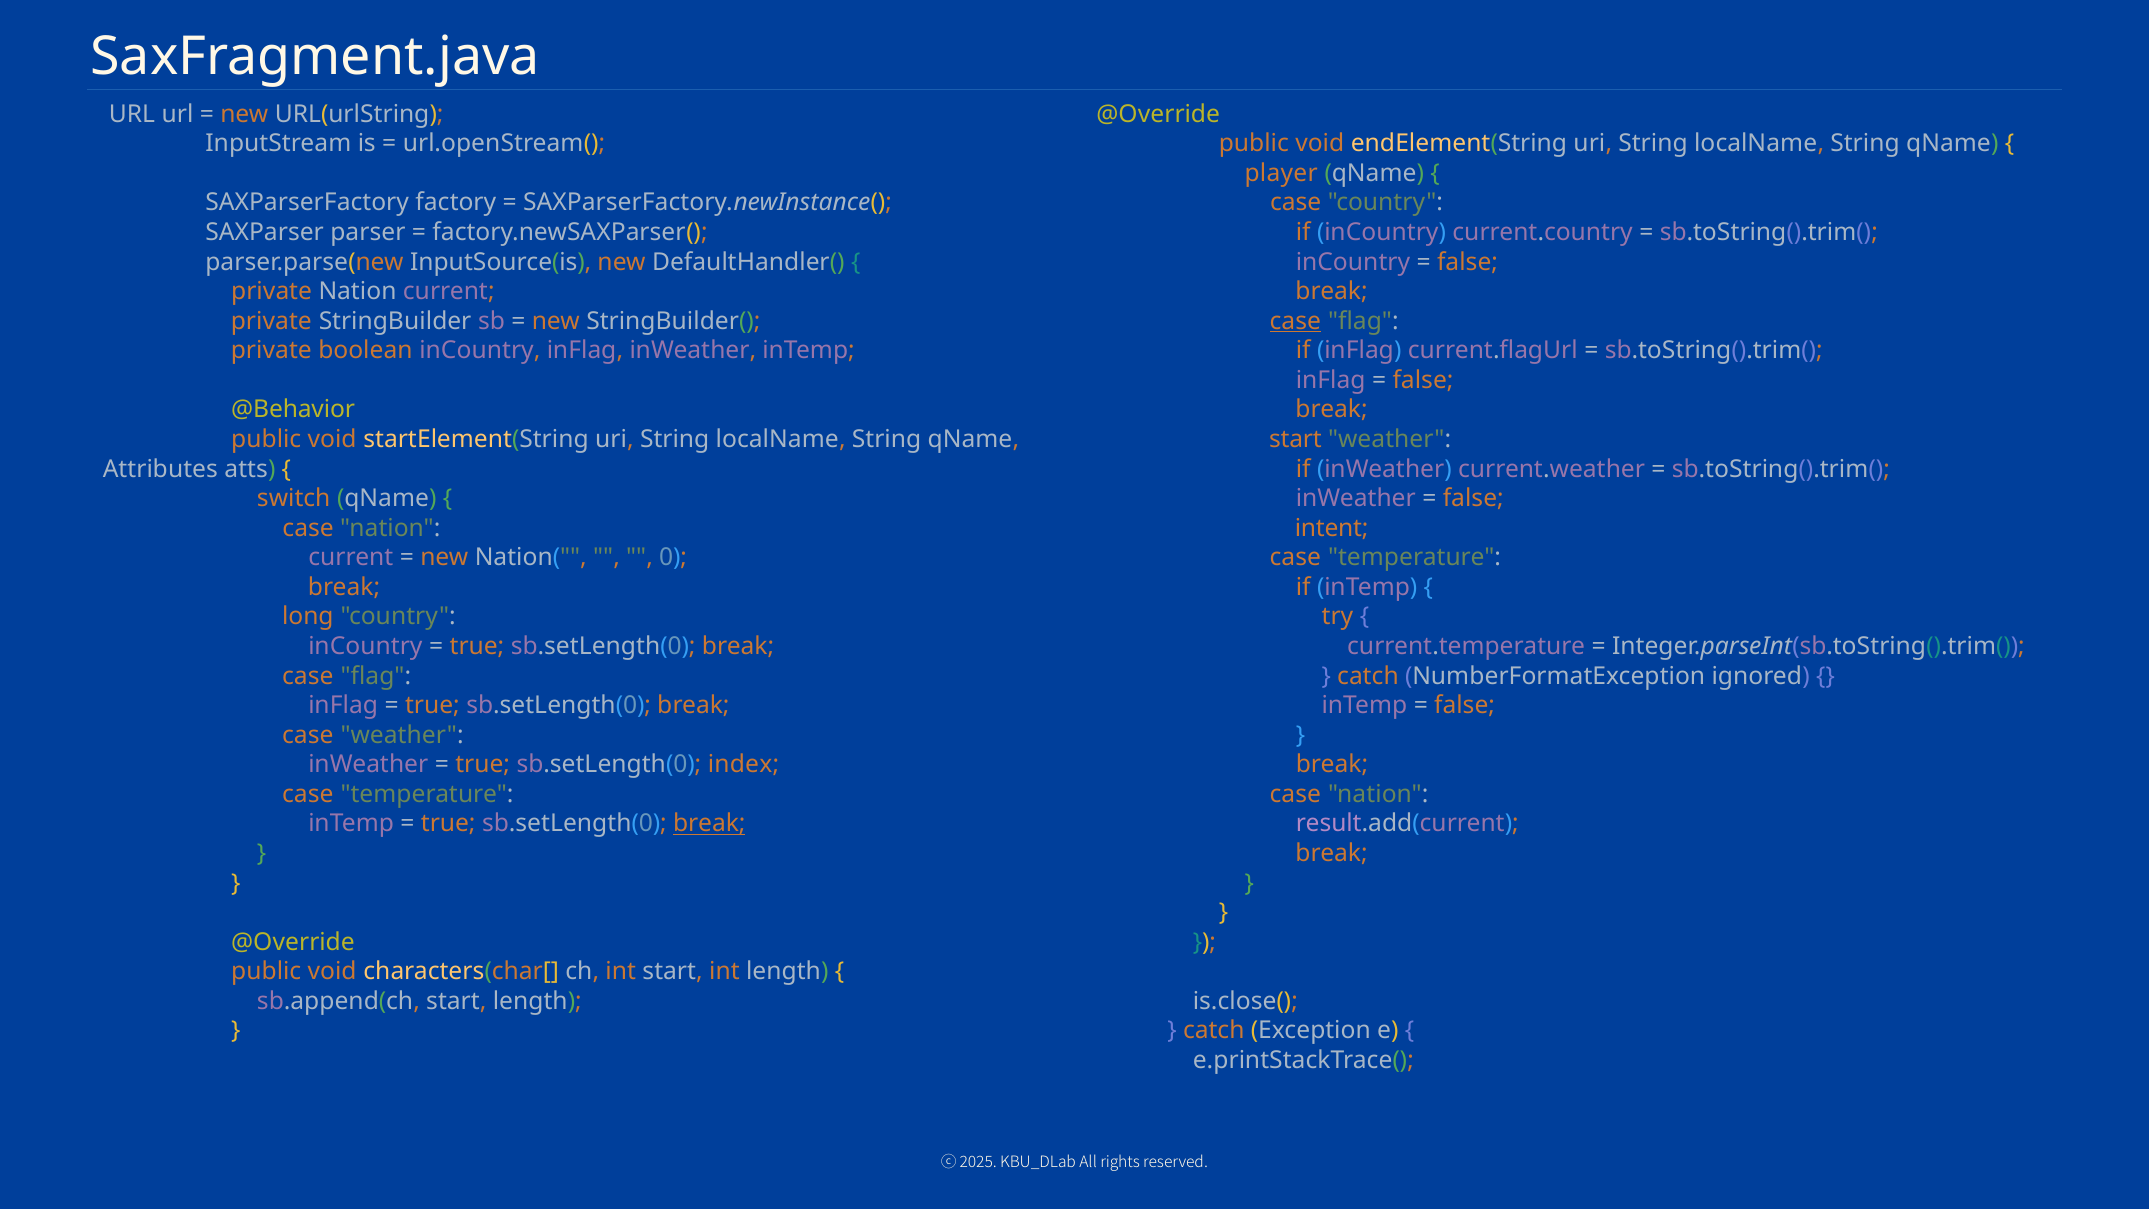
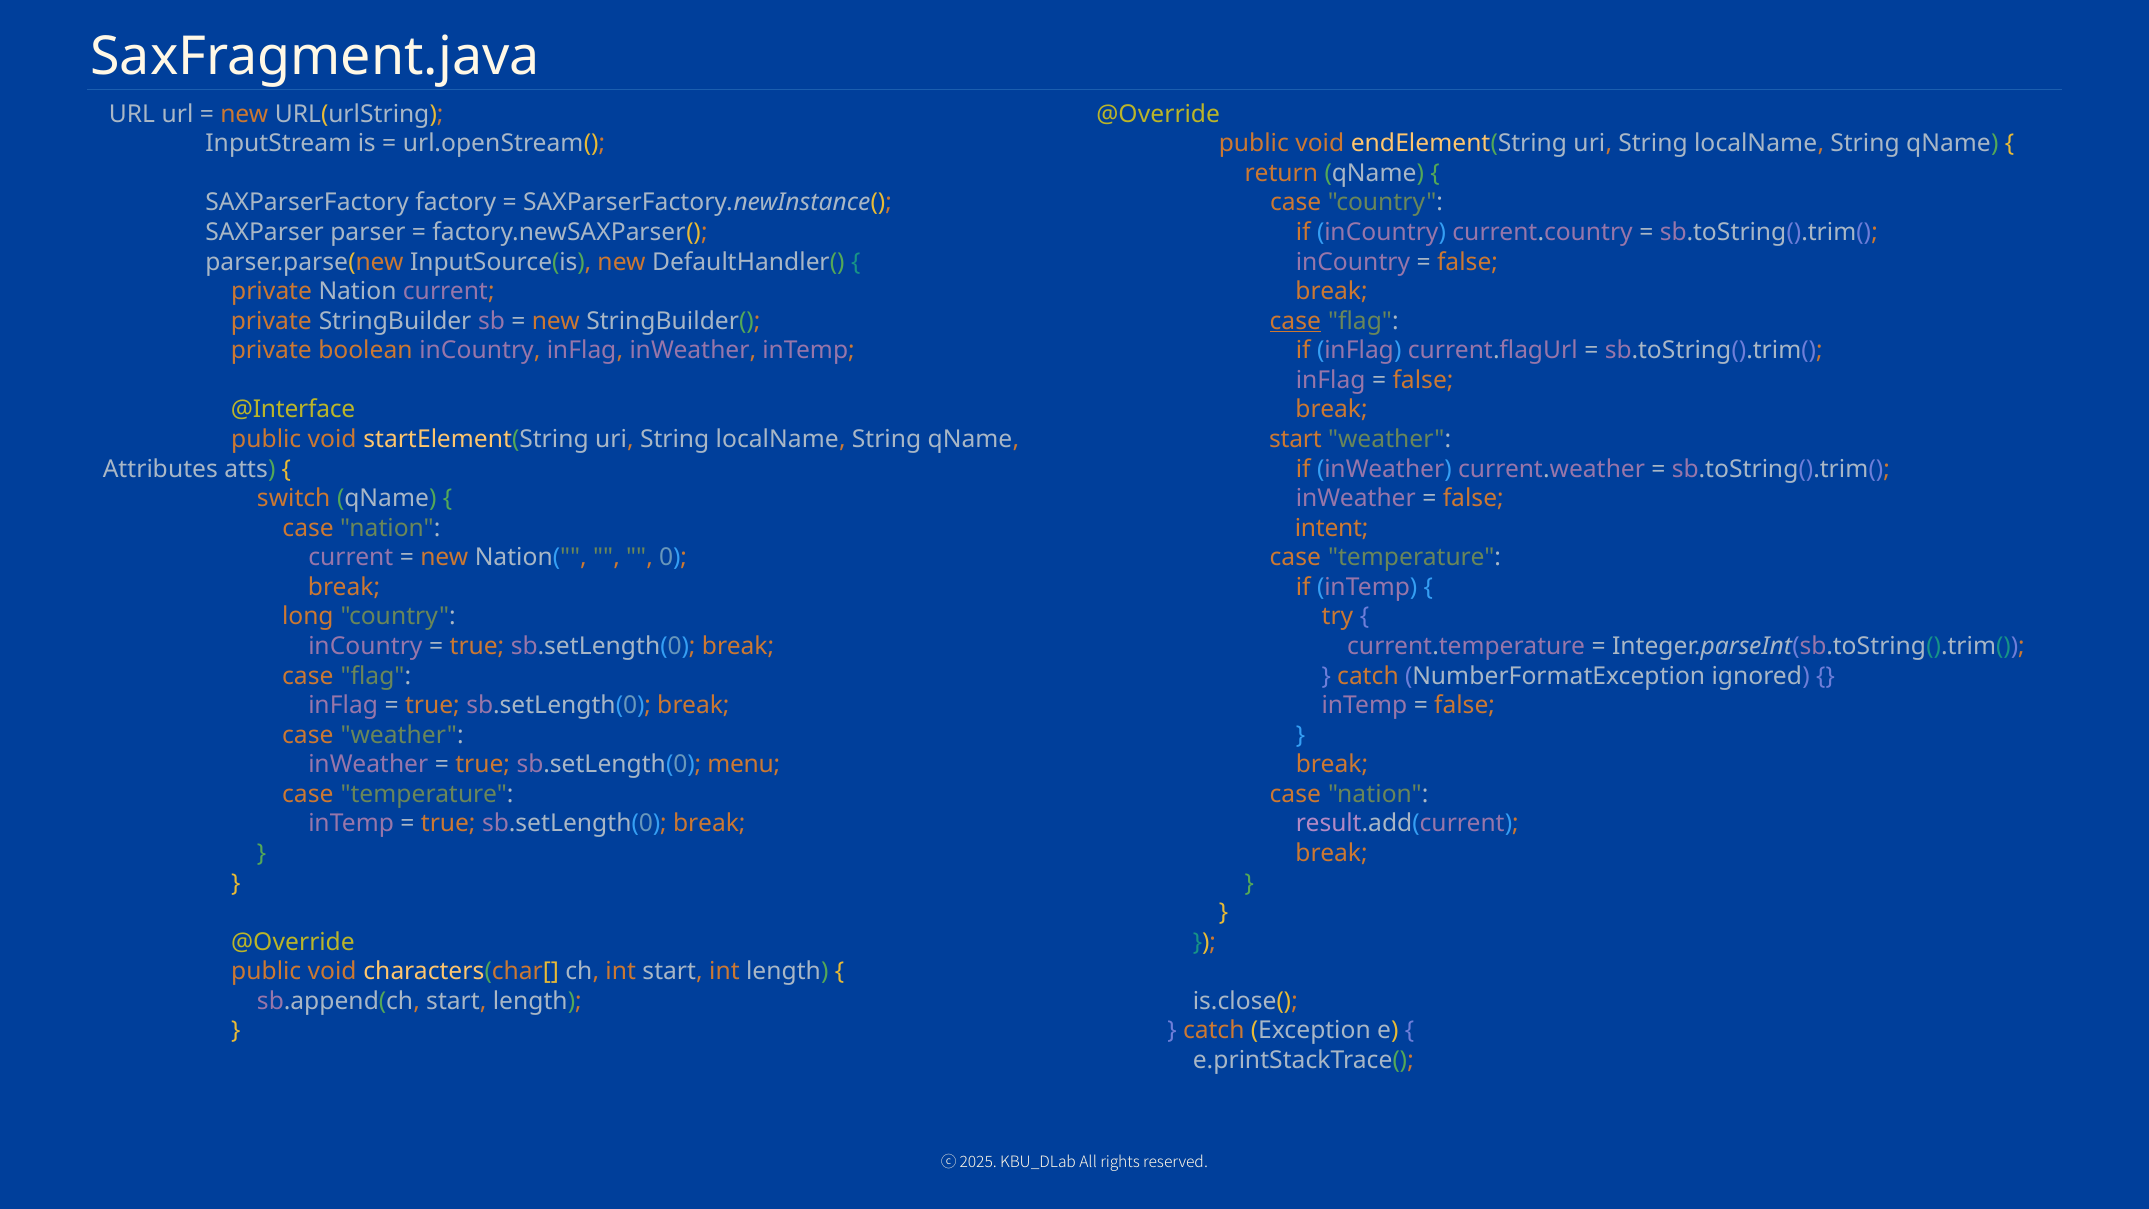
player: player -> return
@Behavior: @Behavior -> @Interface
index: index -> menu
break at (709, 824) underline: present -> none
